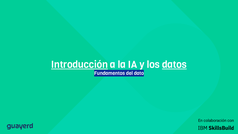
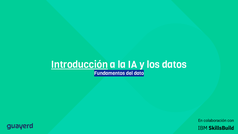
datos underline: present -> none
